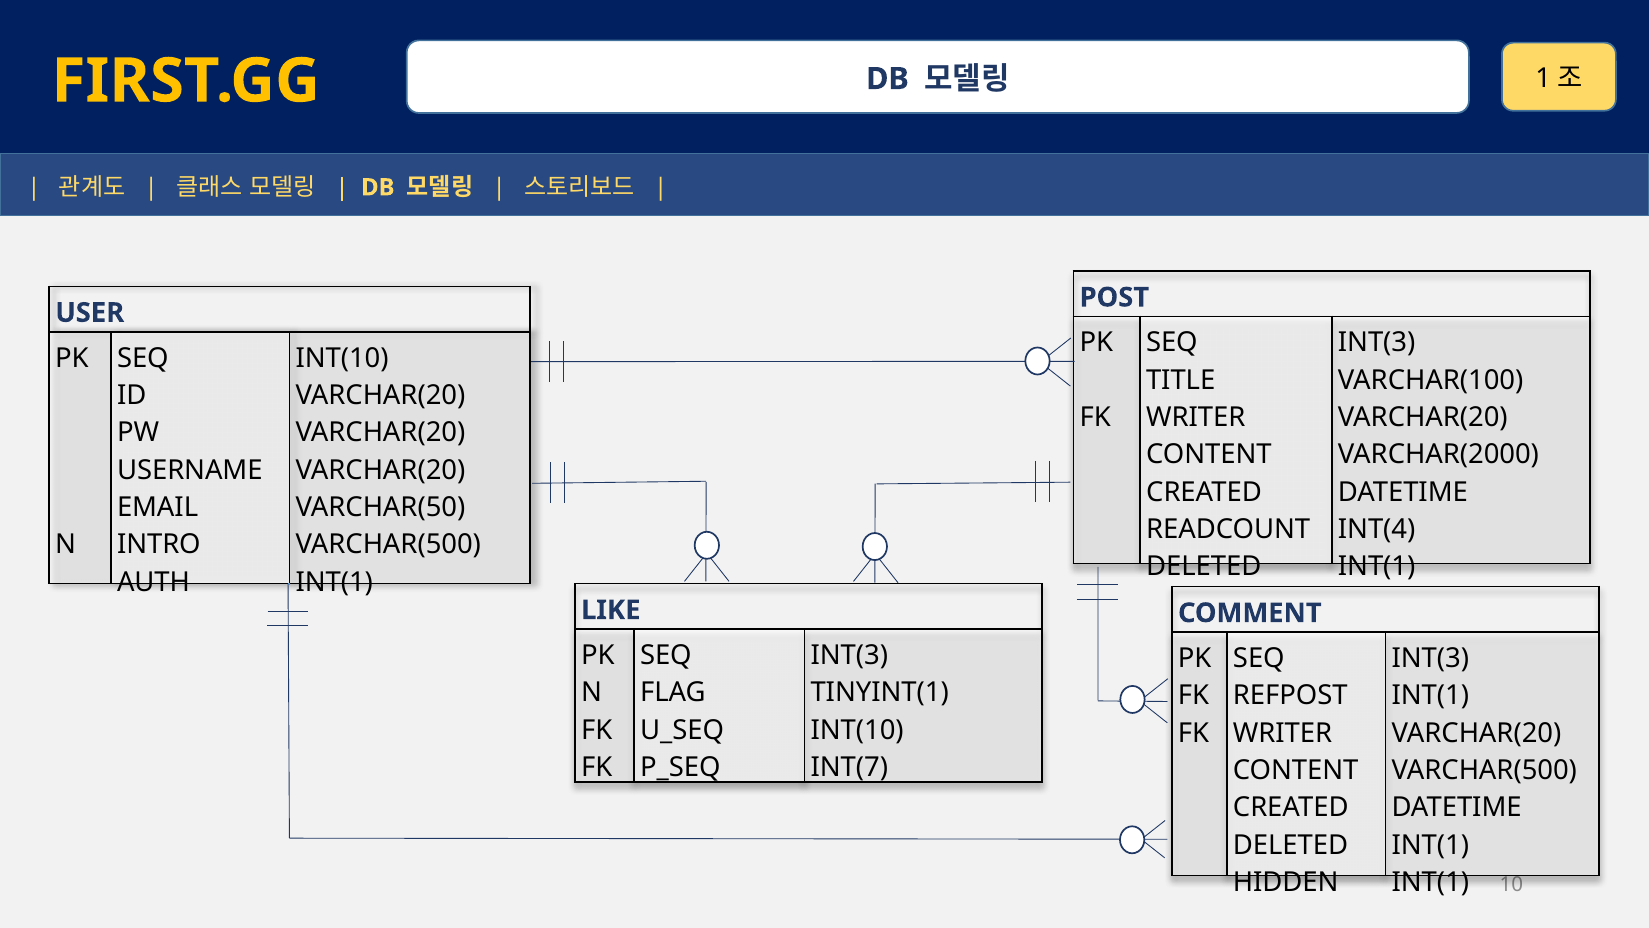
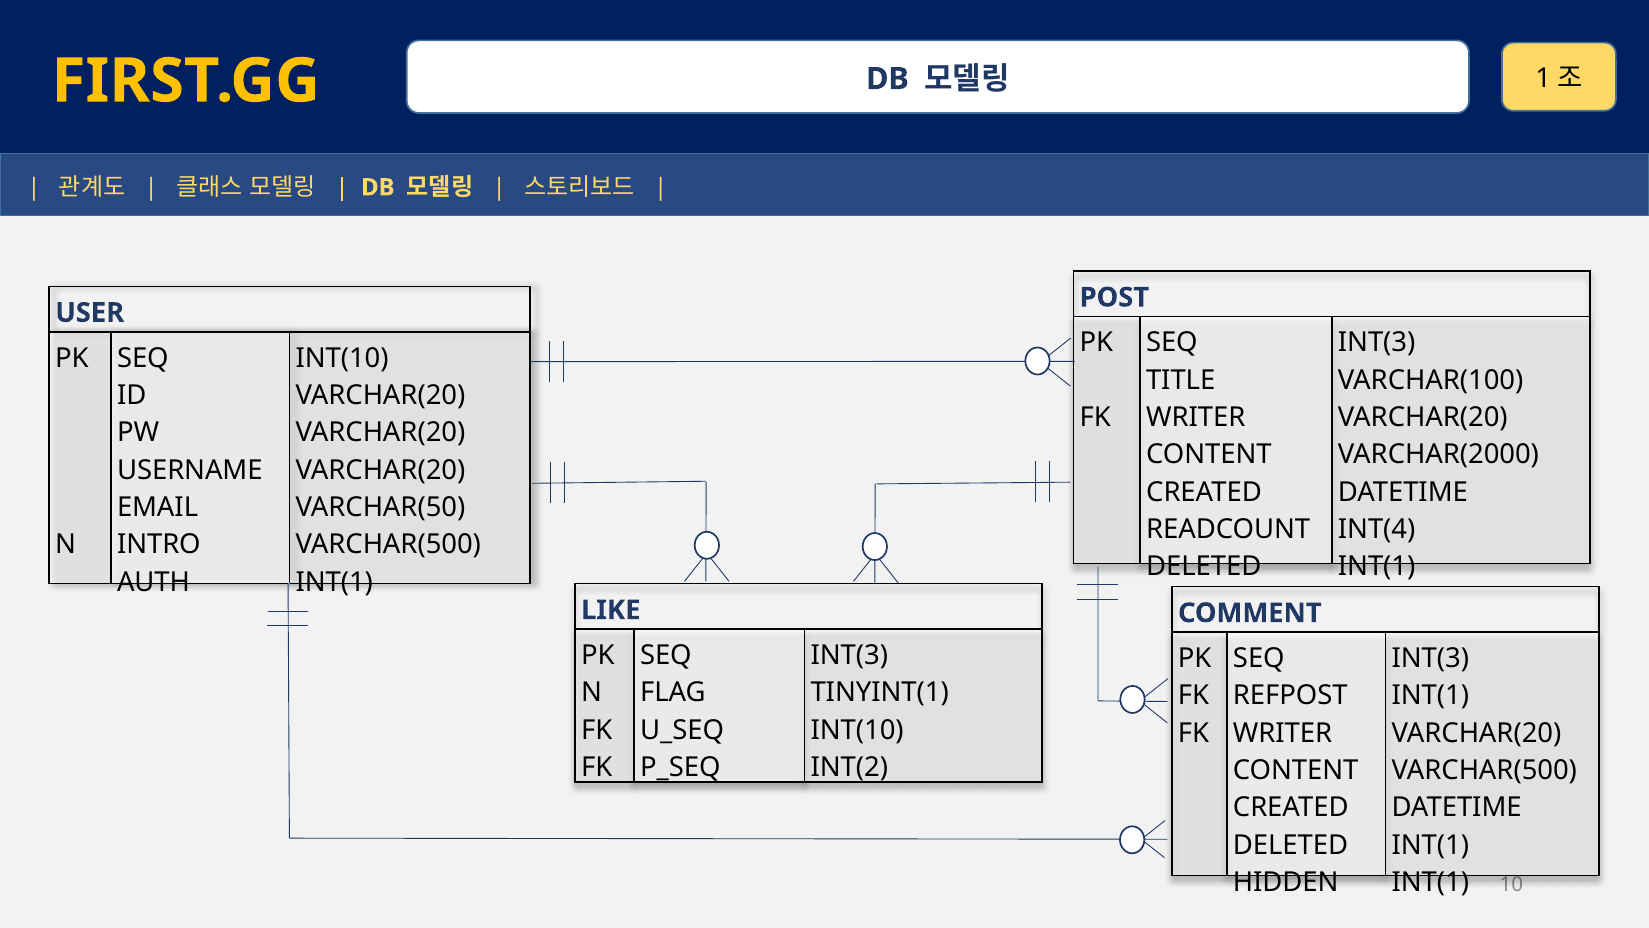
INT(7: INT(7 -> INT(2
